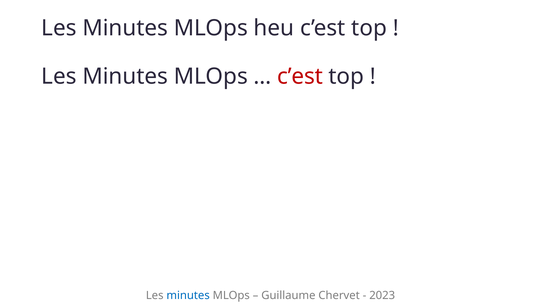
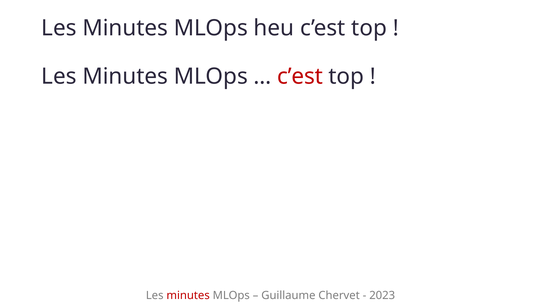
minutes at (188, 296) colour: blue -> red
